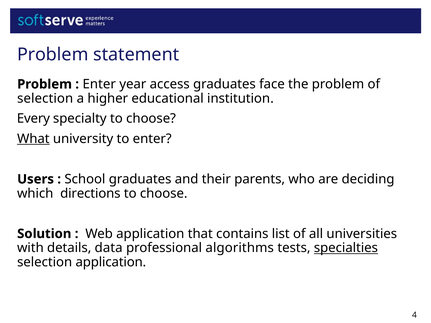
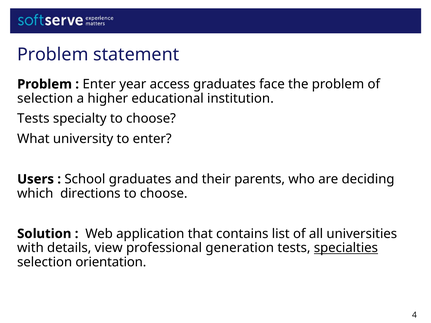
Every at (33, 119): Every -> Tests
What underline: present -> none
data: data -> view
algorithms: algorithms -> generation
selection application: application -> orientation
